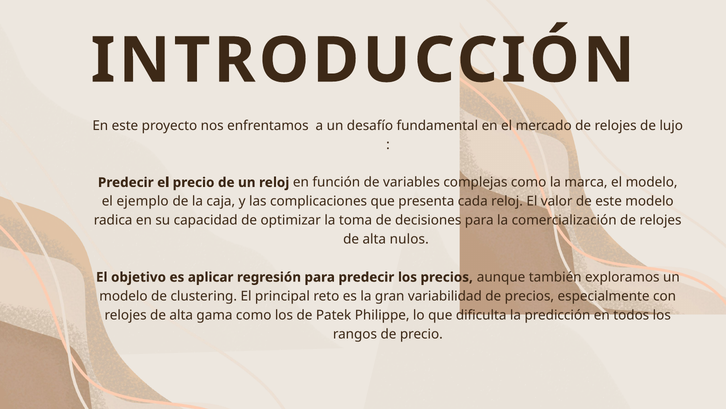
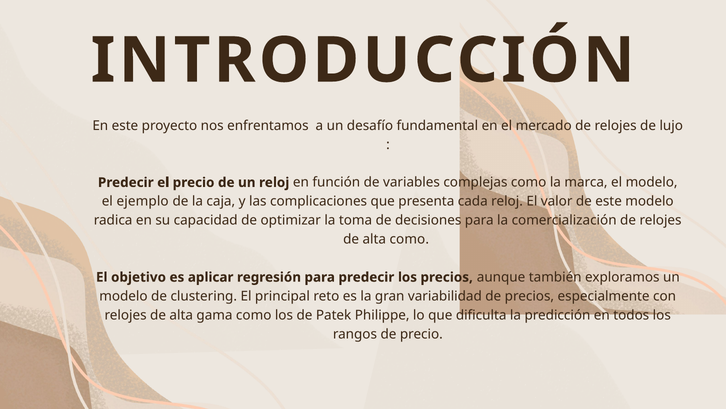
alta nulos: nulos -> como
